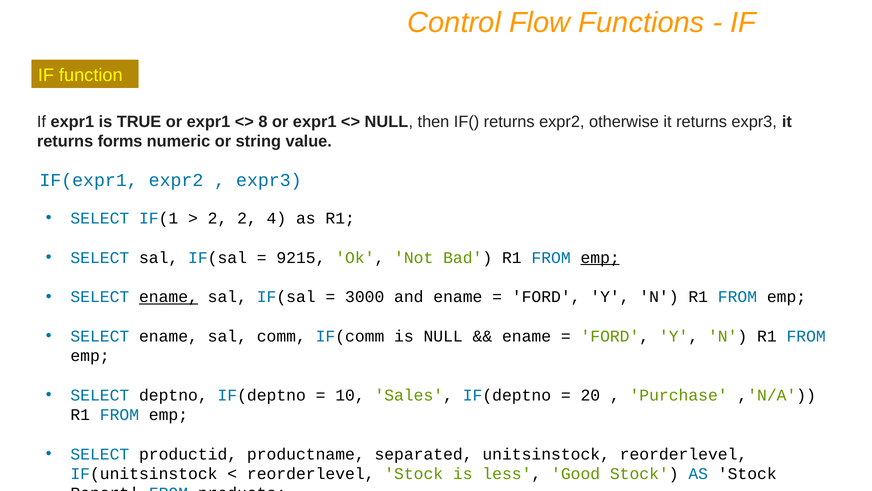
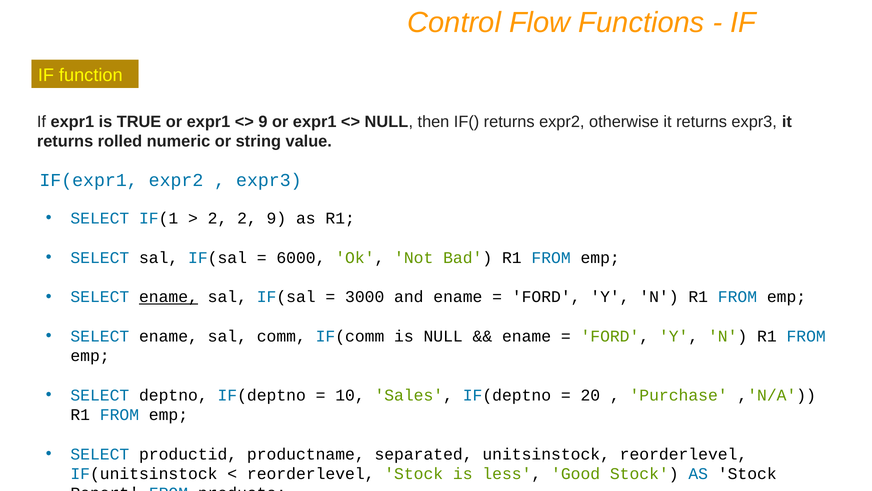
8 at (263, 122): 8 -> 9
forms: forms -> rolled
2 4: 4 -> 9
9215: 9215 -> 6000
emp at (600, 257) underline: present -> none
